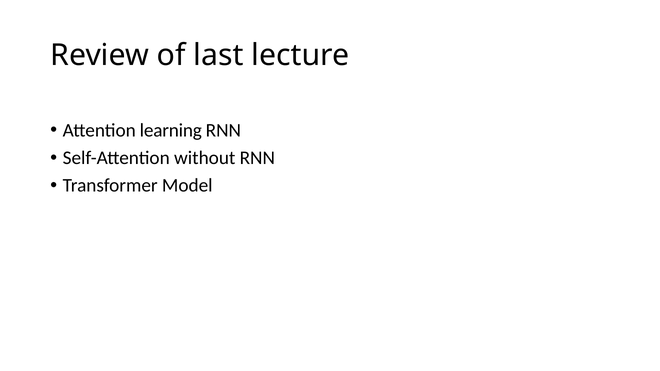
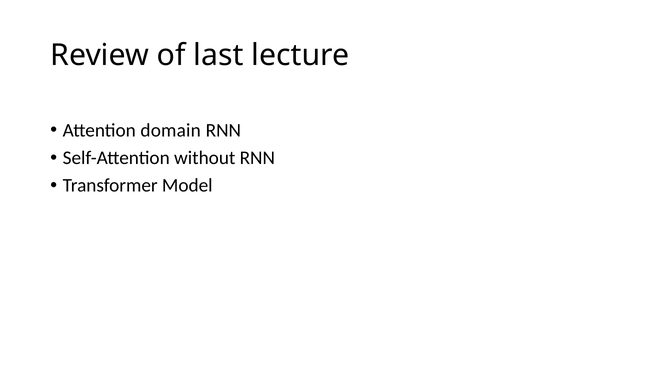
learning: learning -> domain
